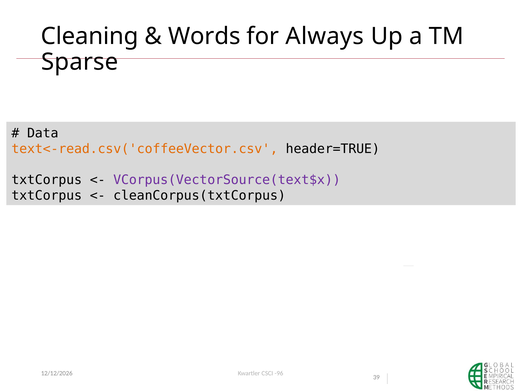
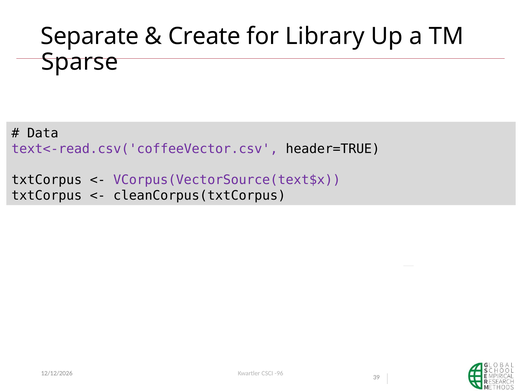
Cleaning: Cleaning -> Separate
Words: Words -> Create
Always: Always -> Library
text<-read.csv('coffeeVector.csv colour: orange -> purple
